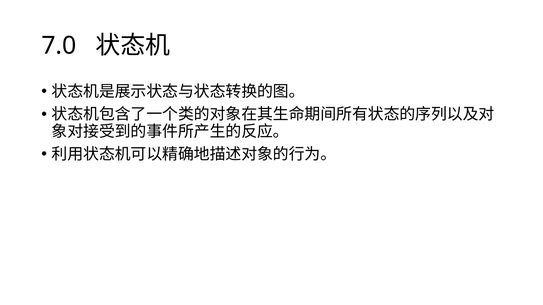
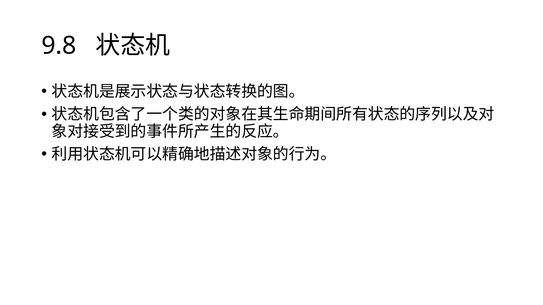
7.0: 7.0 -> 9.8
